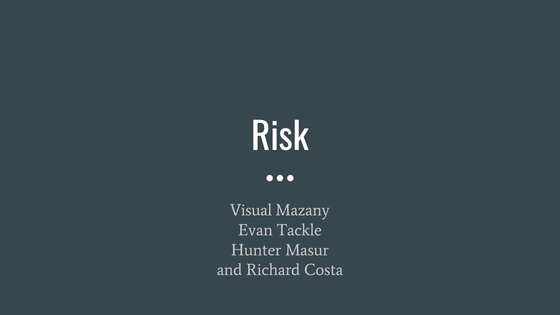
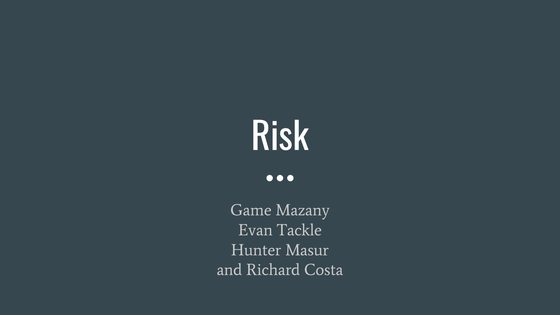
Visual: Visual -> Game
